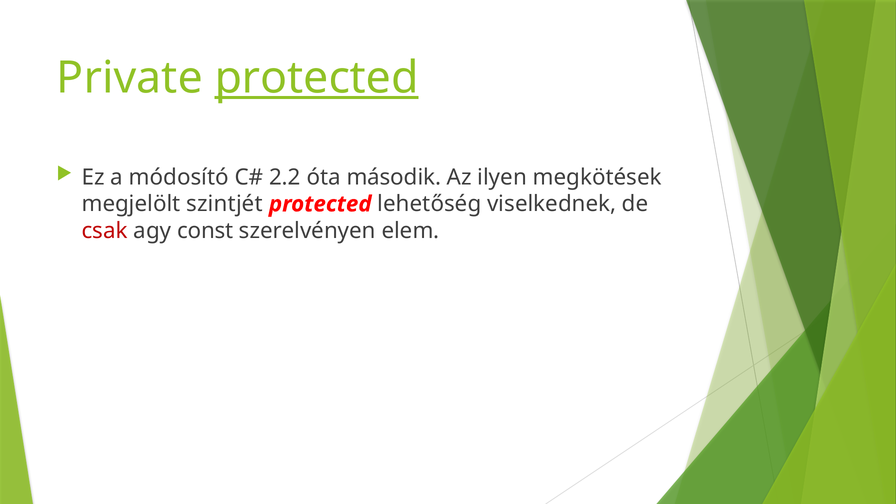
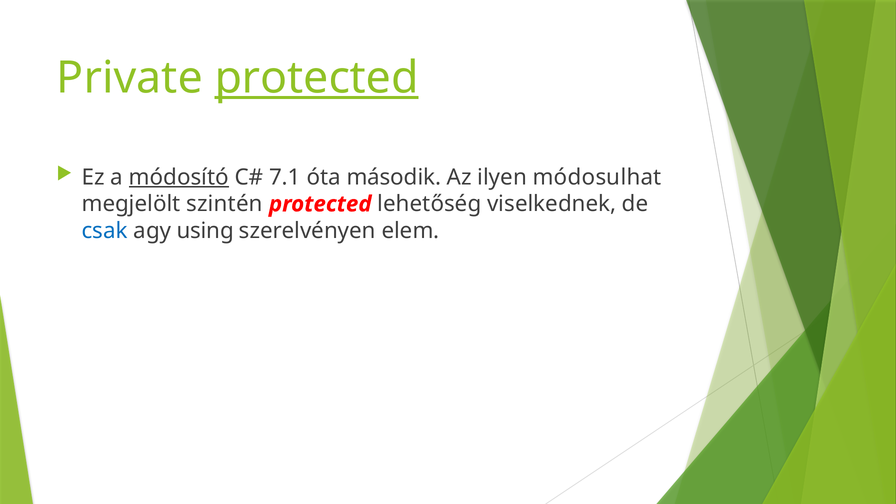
módosító underline: none -> present
2.2: 2.2 -> 7.1
megkötések: megkötések -> módosulhat
szintjét: szintjét -> szintén
csak colour: red -> blue
const: const -> using
